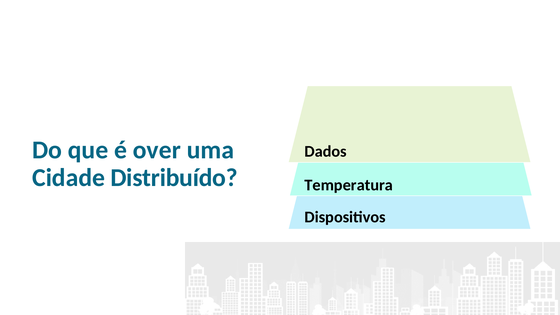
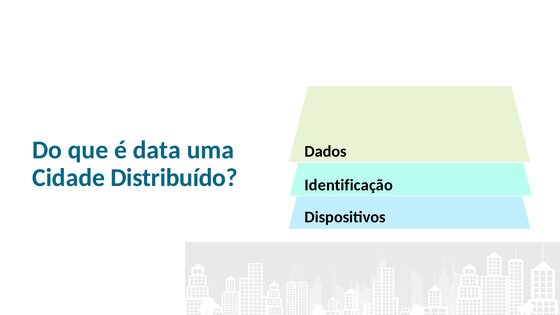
over: over -> data
Temperatura: Temperatura -> Identificação
